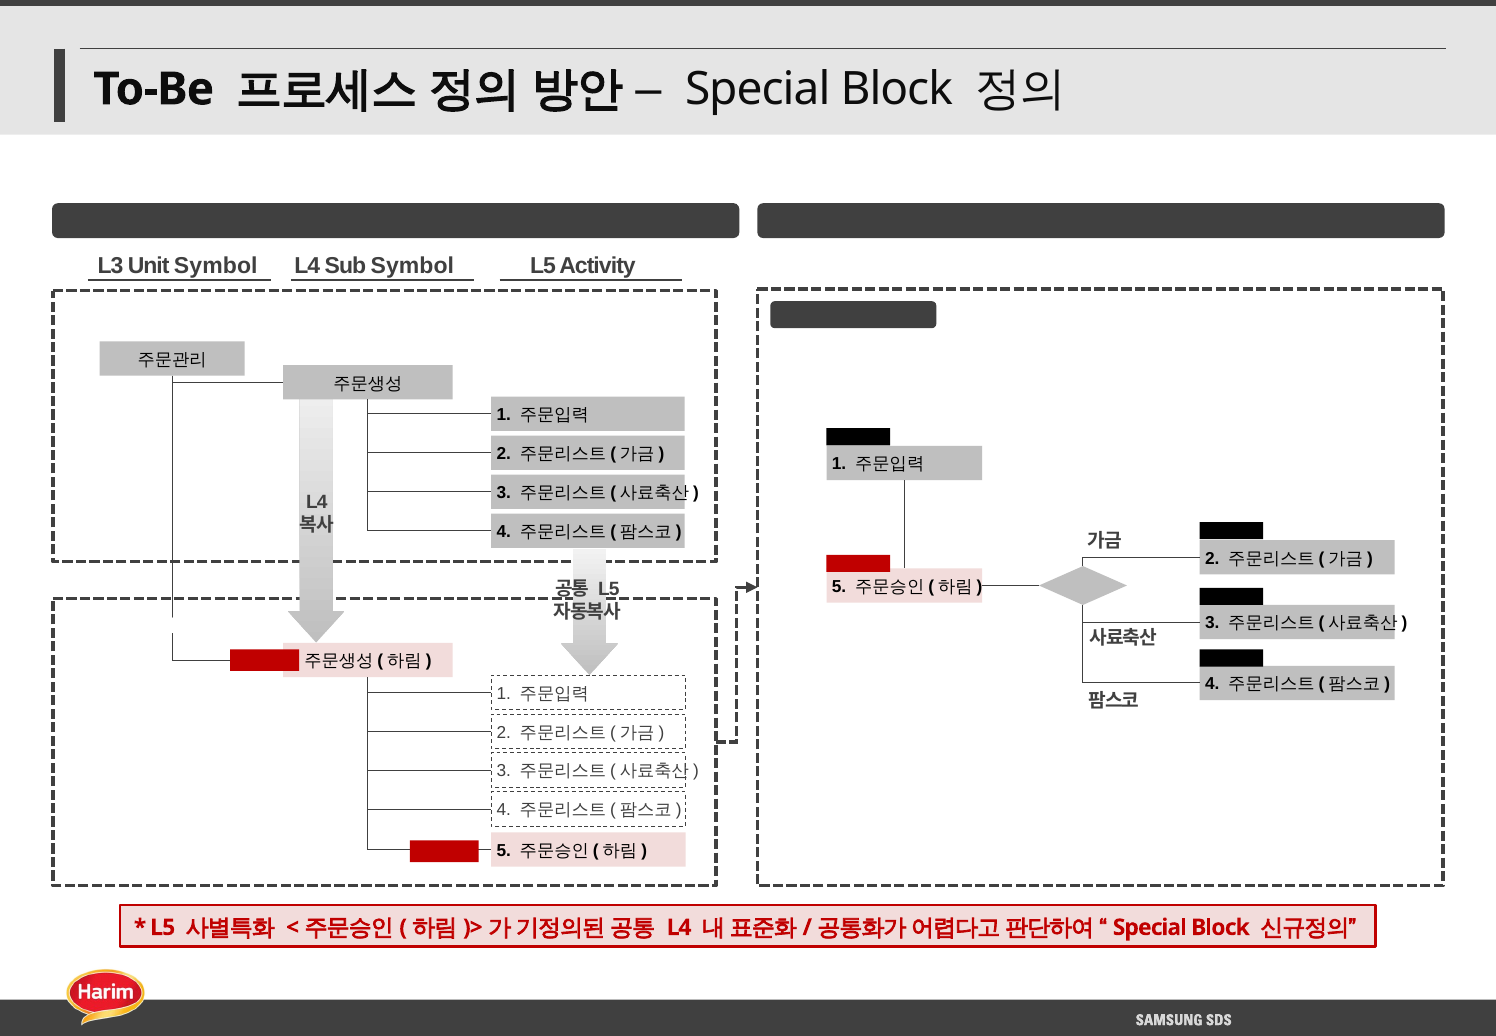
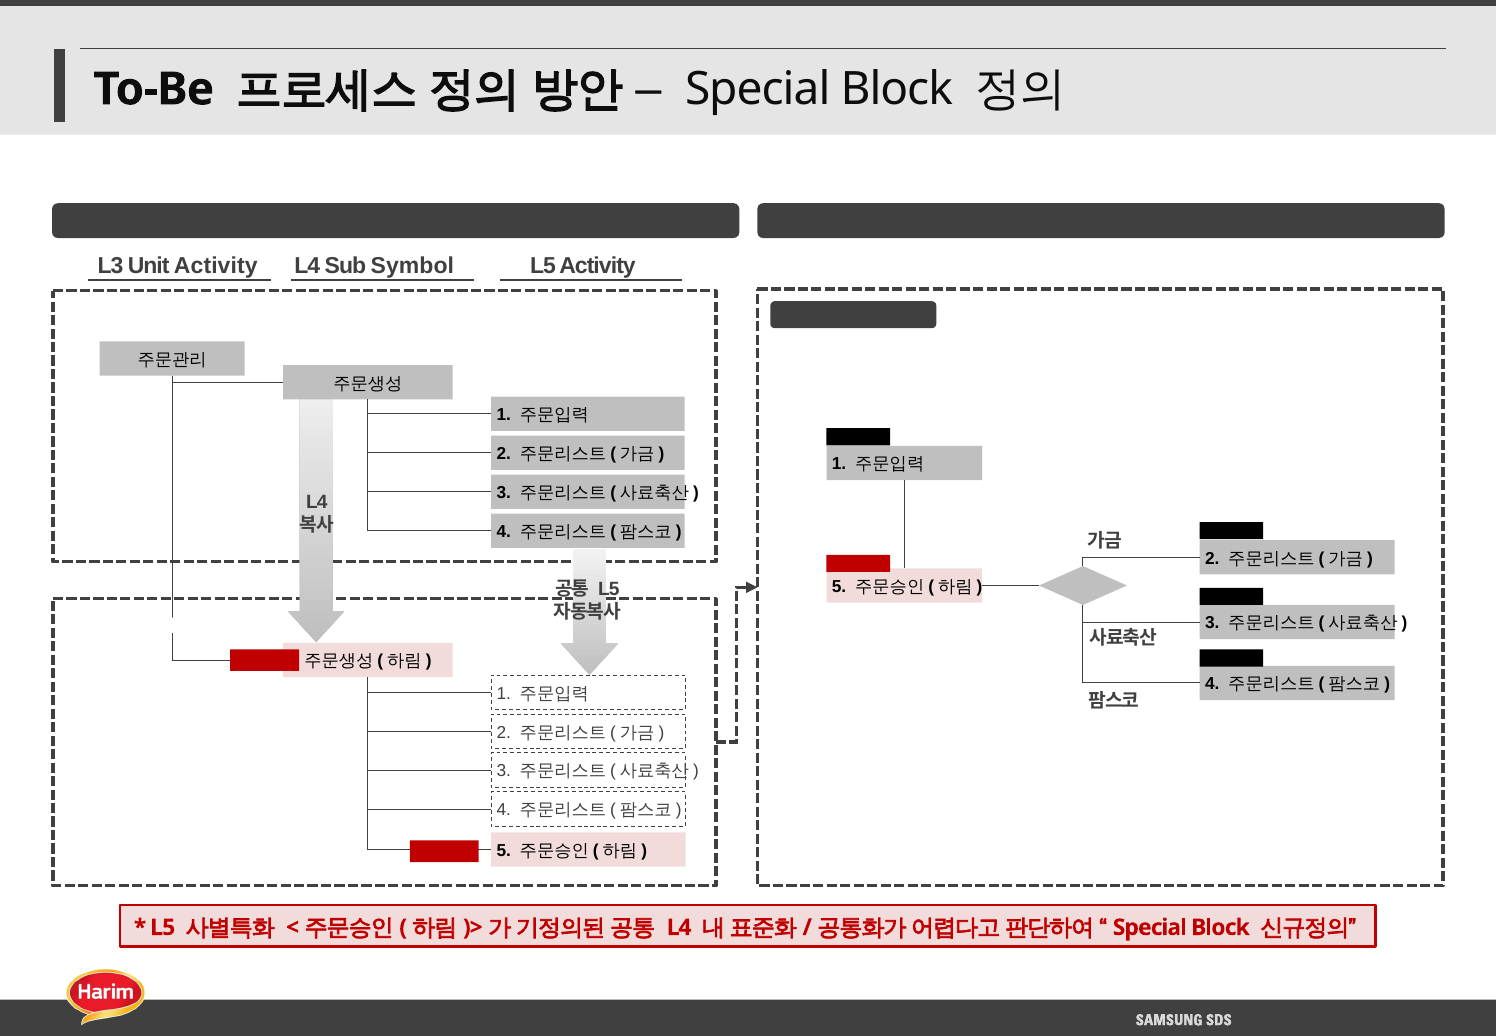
Unit Symbol: Symbol -> Activity
